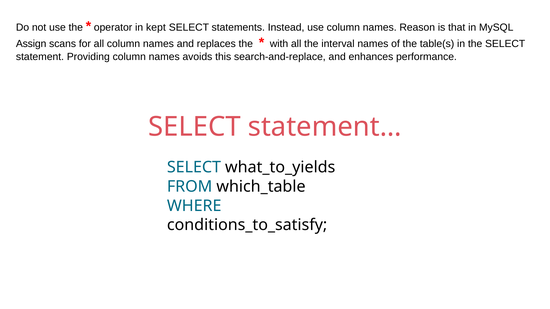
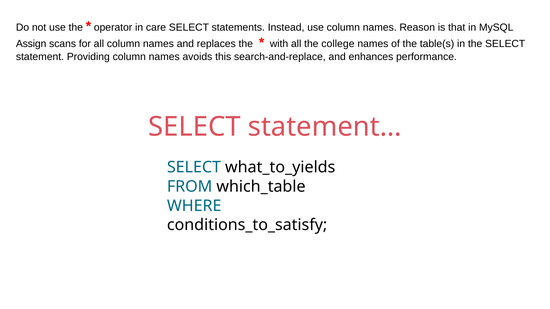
kept: kept -> care
interval: interval -> college
